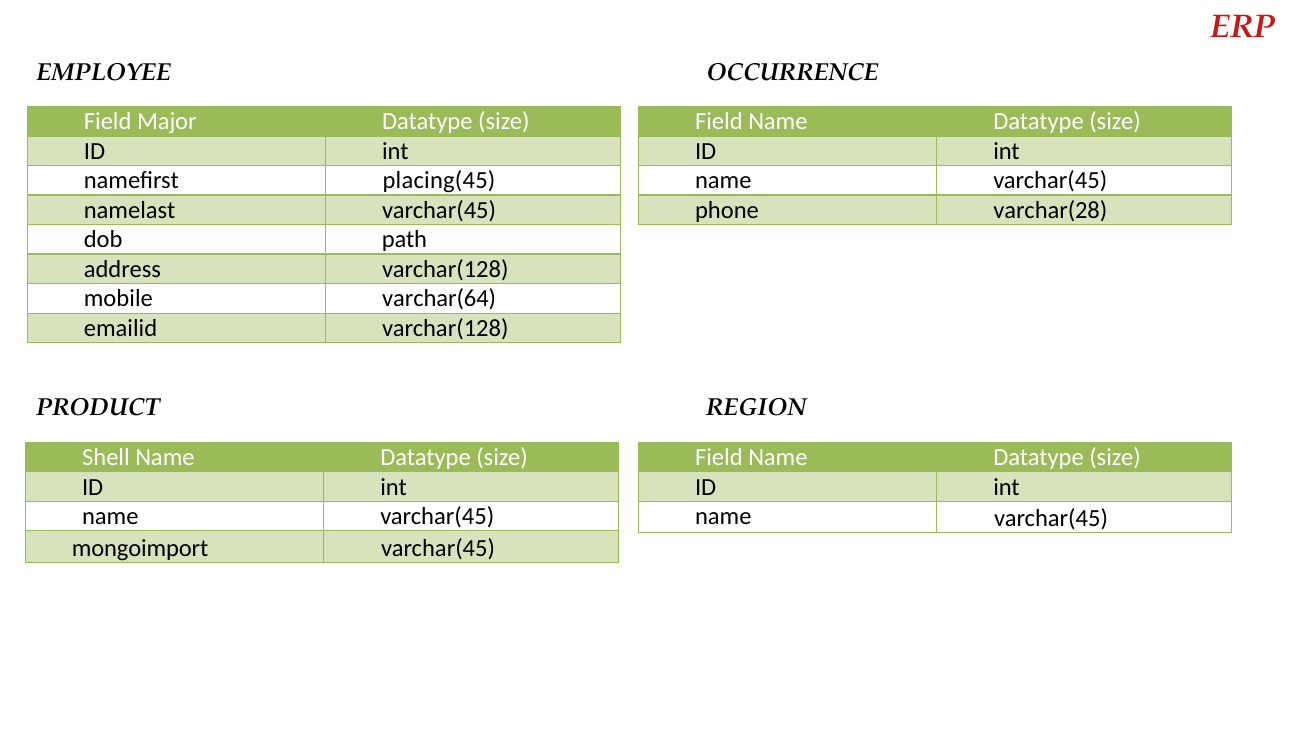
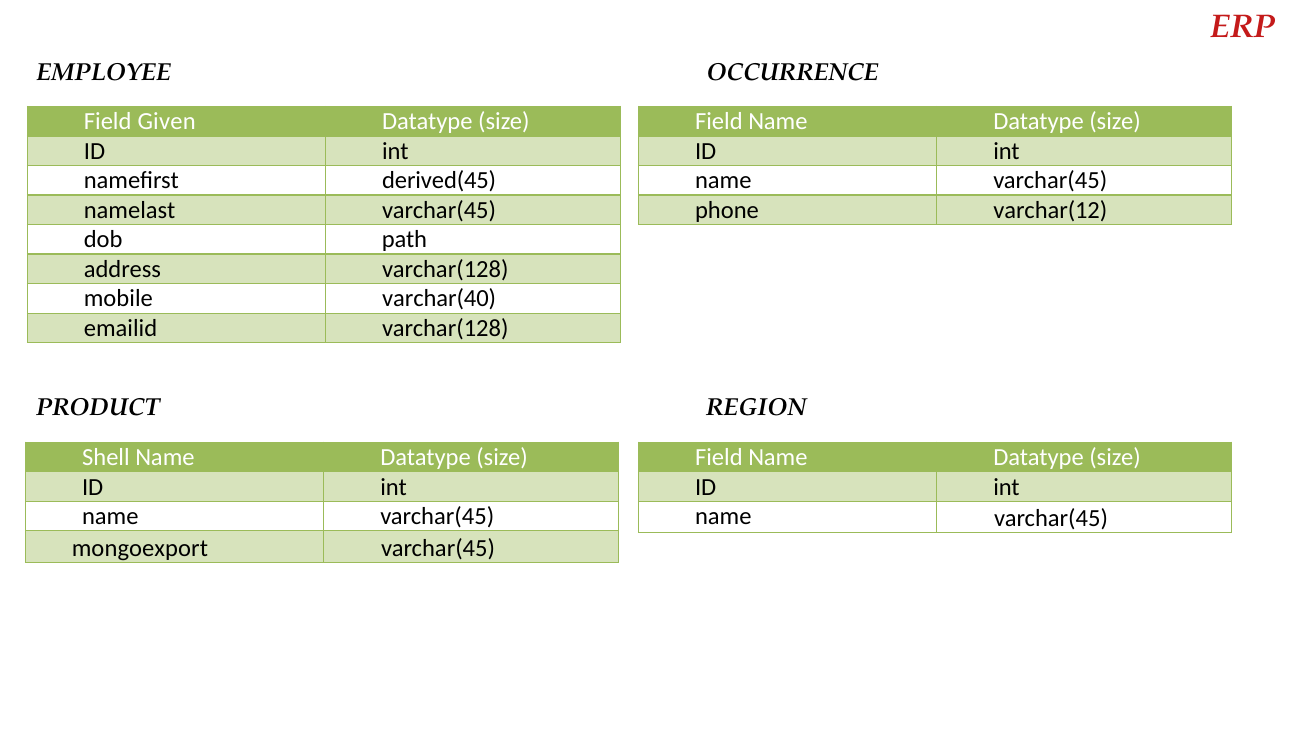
Major: Major -> Given
placing(45: placing(45 -> derived(45
varchar(28: varchar(28 -> varchar(12
varchar(64: varchar(64 -> varchar(40
mongoimport: mongoimport -> mongoexport
